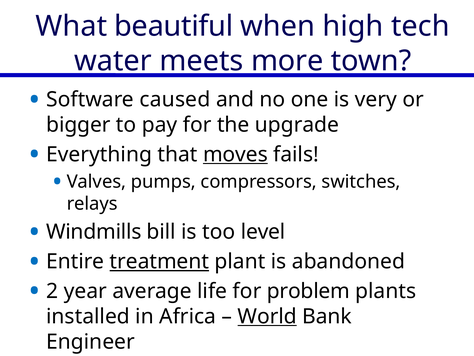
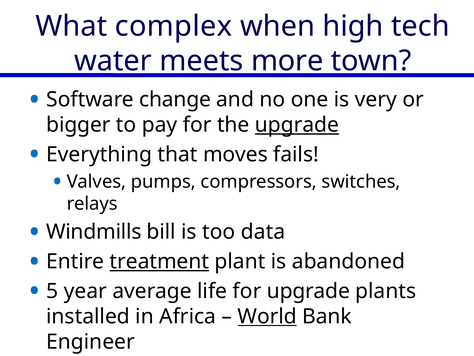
beautiful: beautiful -> complex
caused: caused -> change
upgrade at (297, 125) underline: none -> present
moves underline: present -> none
level: level -> data
2: 2 -> 5
for problem: problem -> upgrade
